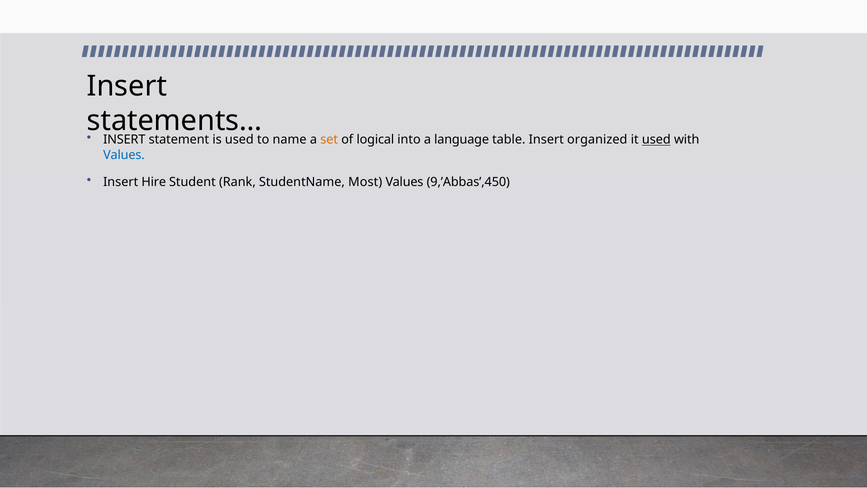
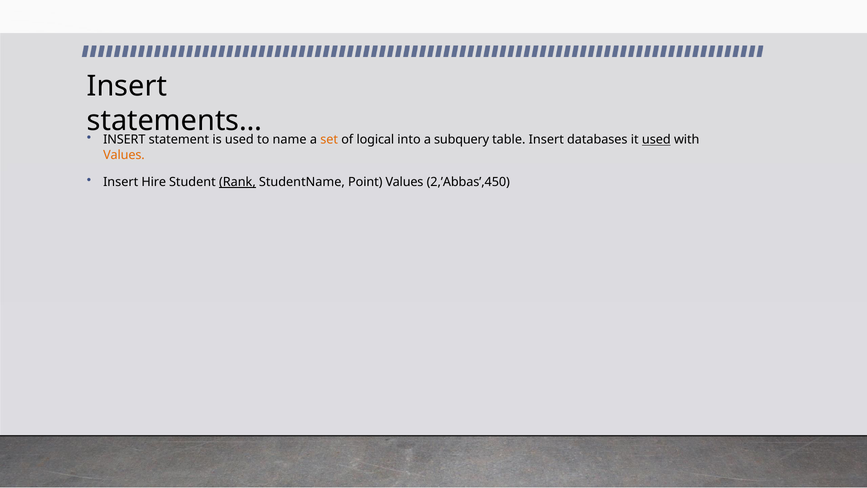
language: language -> subquery
organized: organized -> databases
Values at (124, 155) colour: blue -> orange
Rank underline: none -> present
Most: Most -> Point
9,’Abbas’,450: 9,’Abbas’,450 -> 2,’Abbas’,450
